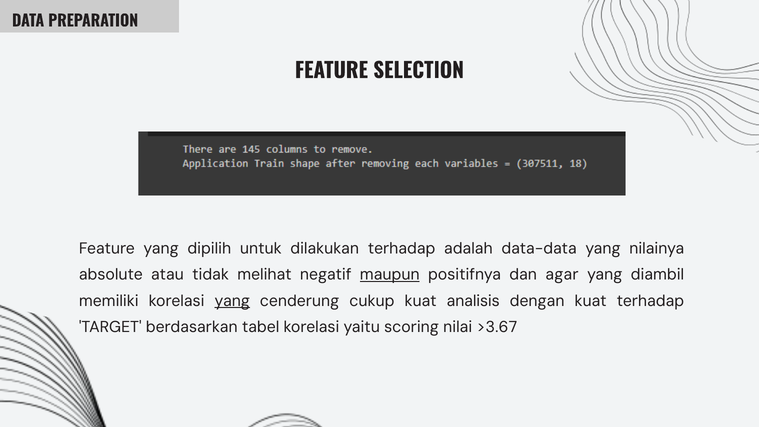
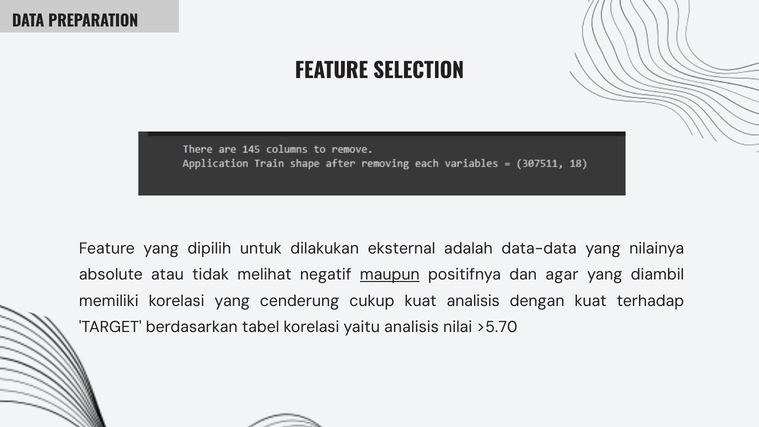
dilakukan terhadap: terhadap -> eksternal
yang at (232, 301) underline: present -> none
yaitu scoring: scoring -> analisis
>3.67: >3.67 -> >5.70
